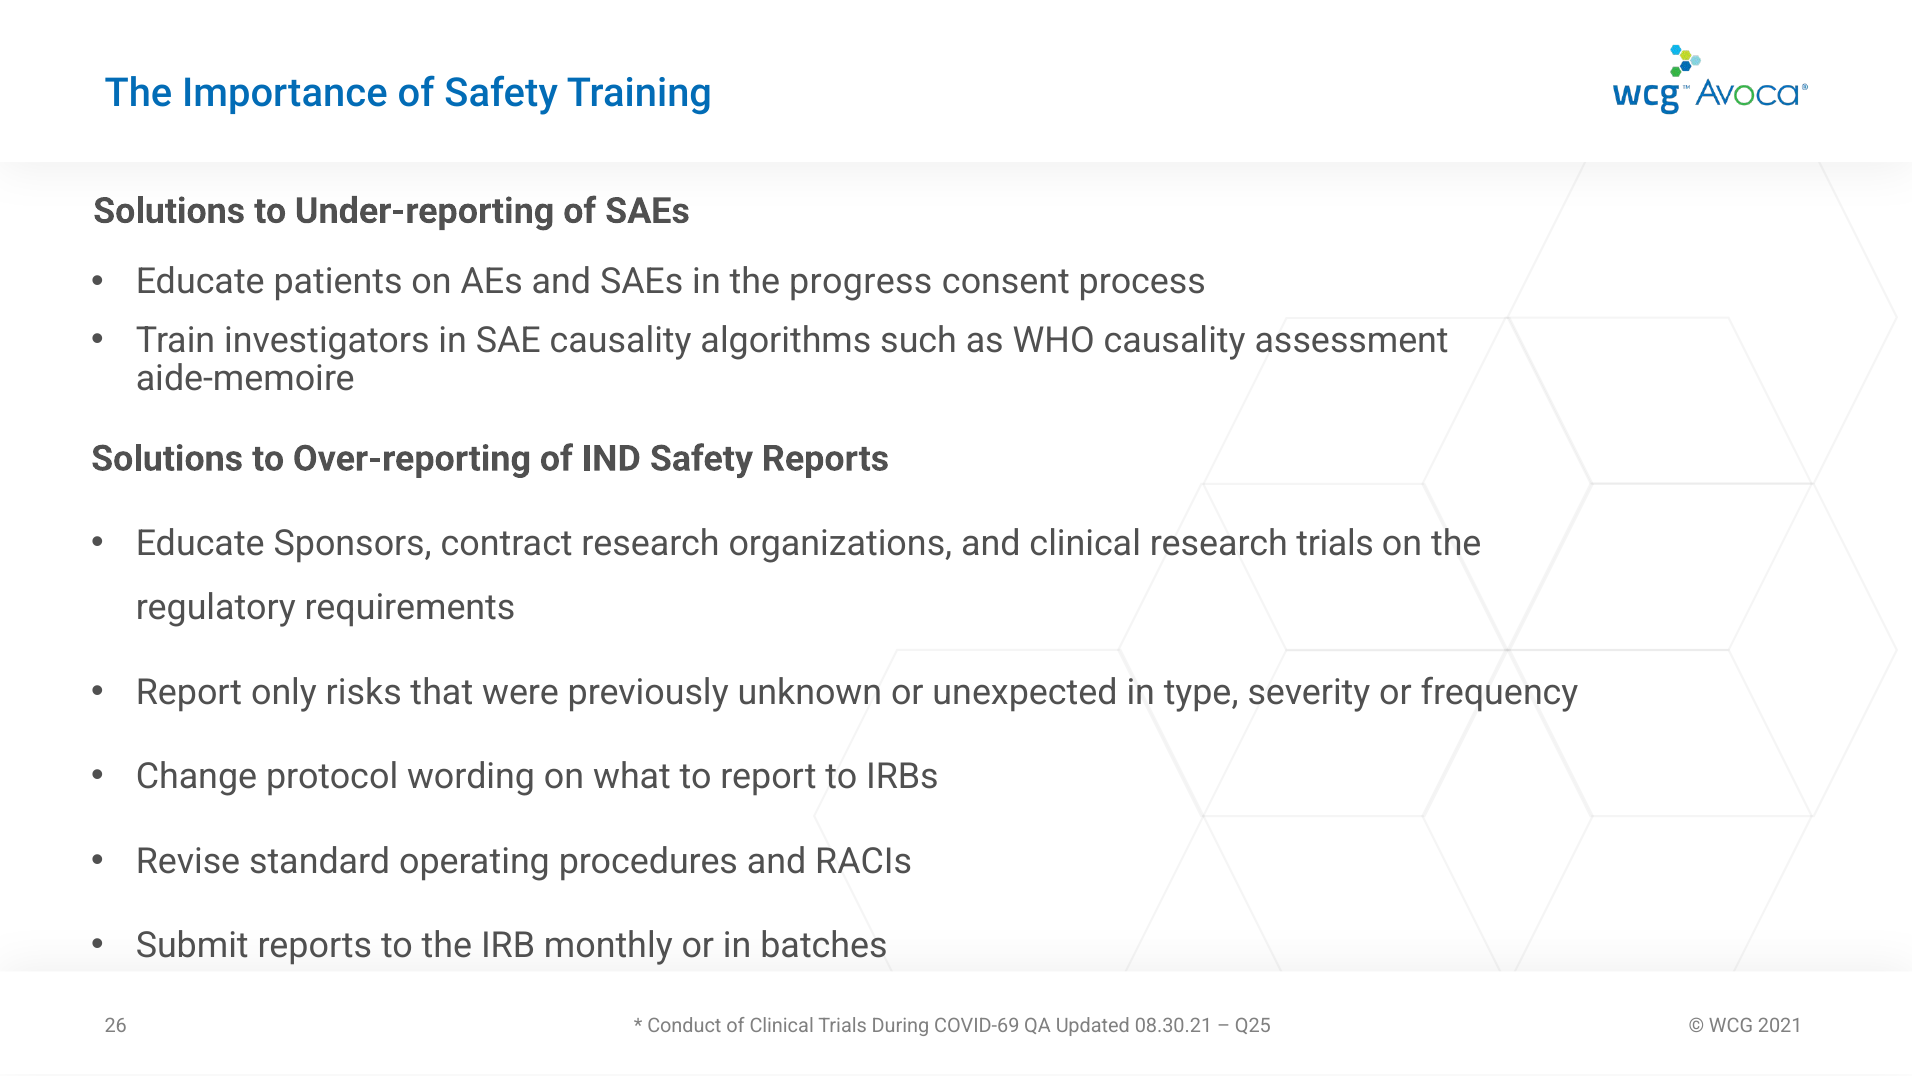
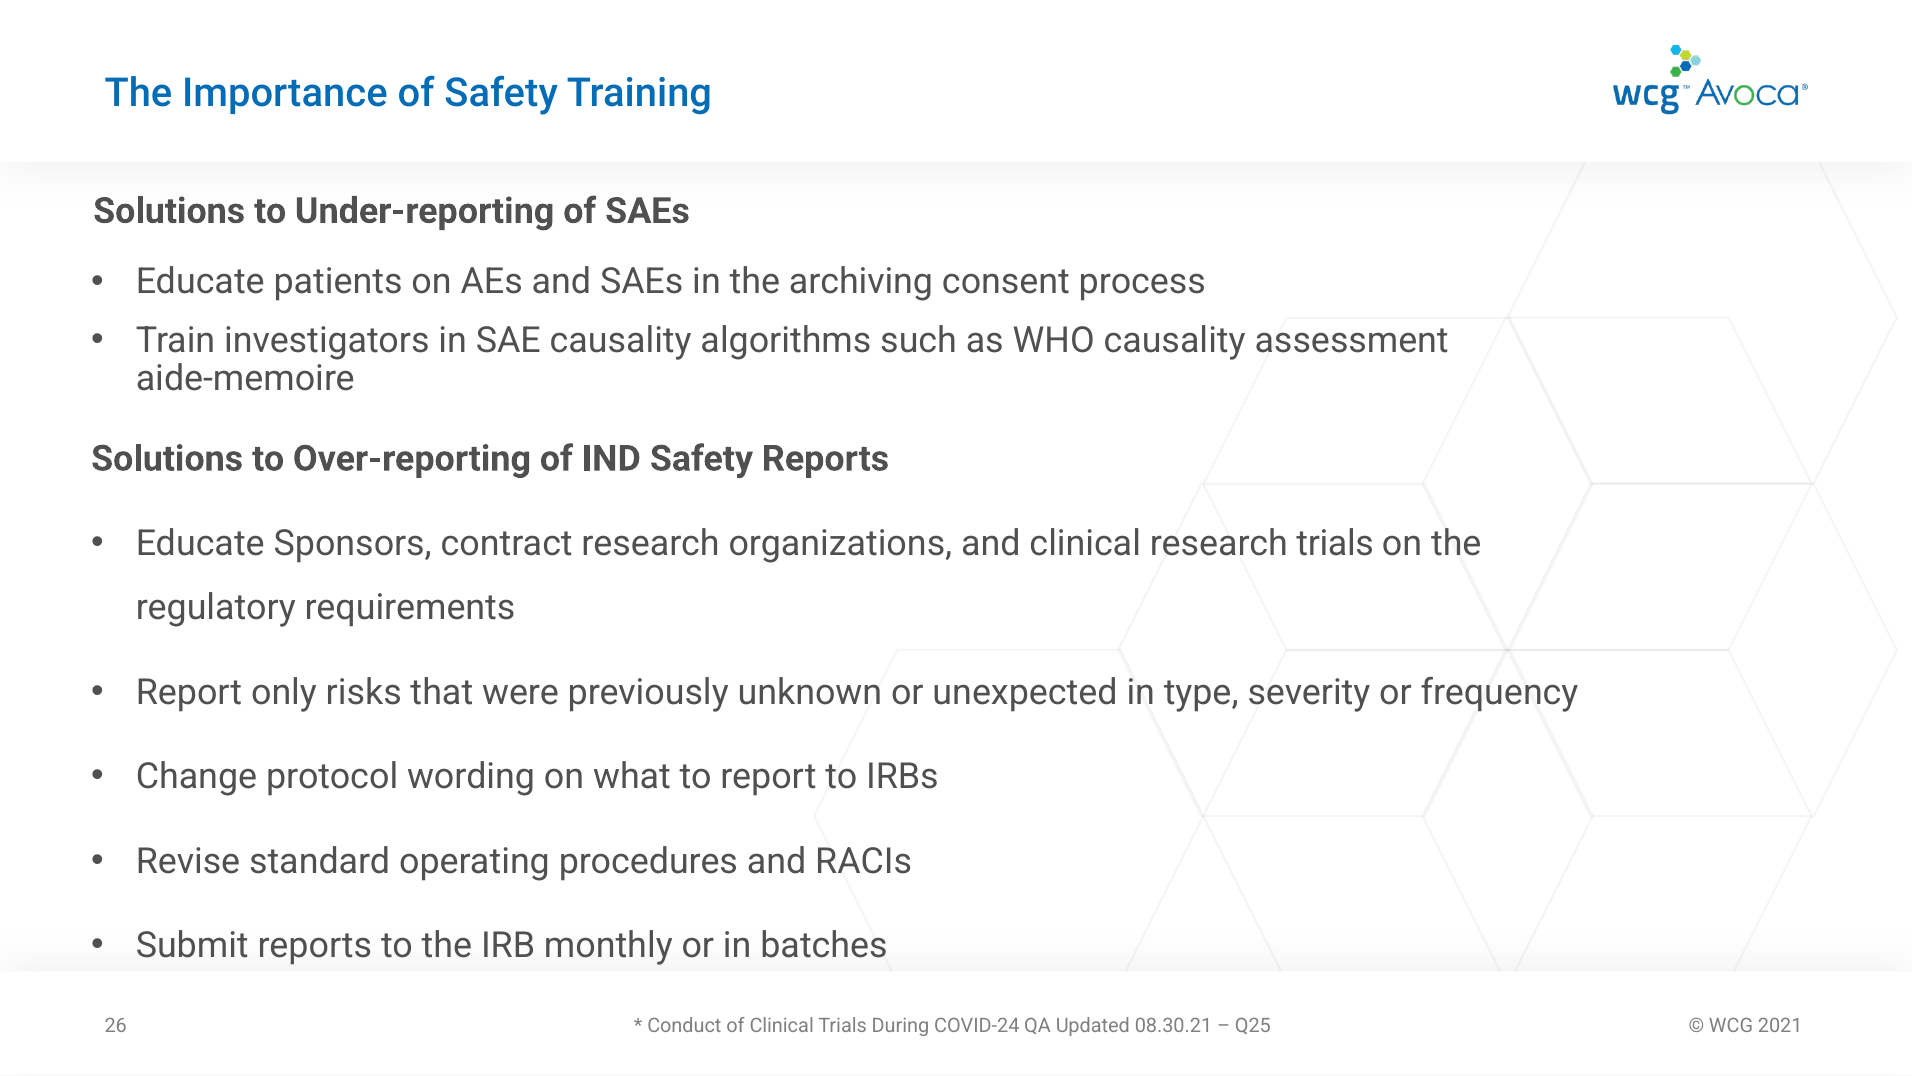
progress: progress -> archiving
COVID-69: COVID-69 -> COVID-24
